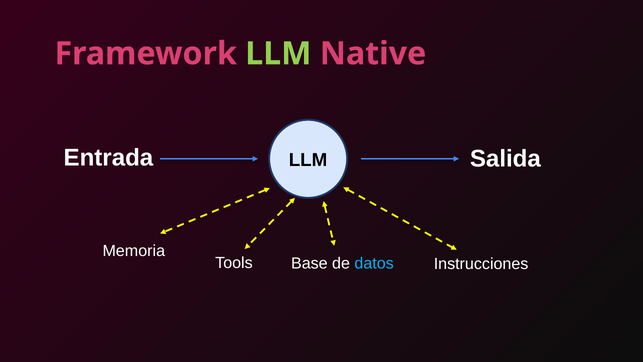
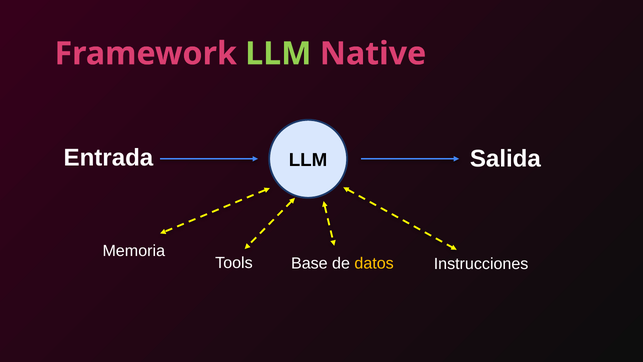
datos colour: light blue -> yellow
